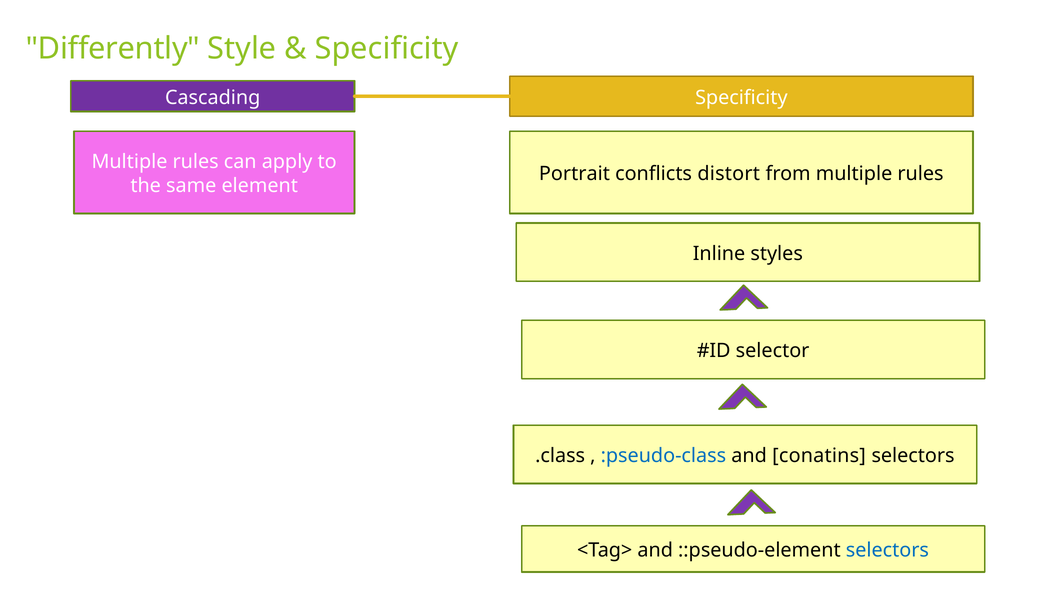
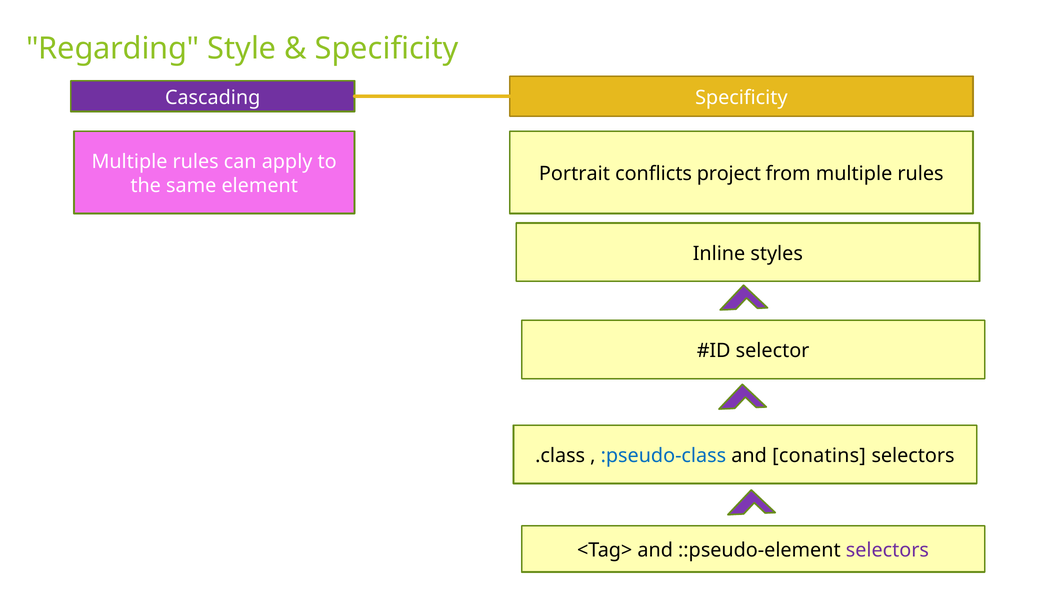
Differently: Differently -> Regarding
distort: distort -> project
selectors at (887, 550) colour: blue -> purple
